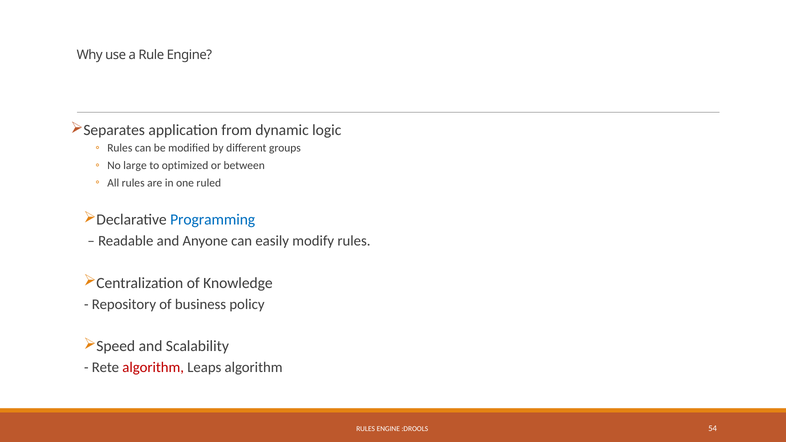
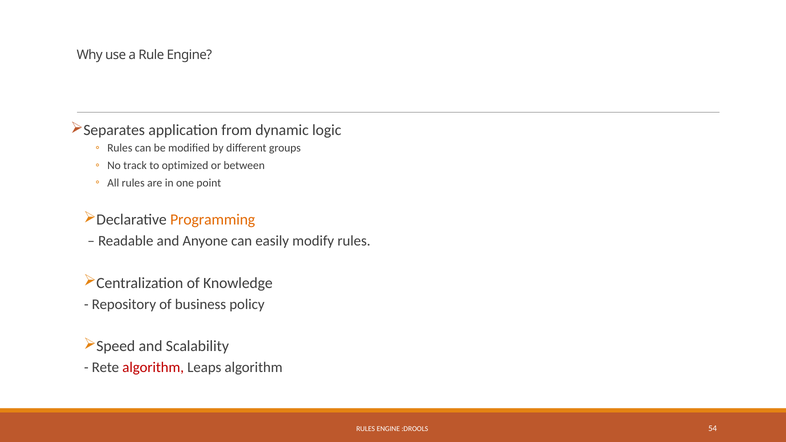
large: large -> track
ruled: ruled -> point
Programming colour: blue -> orange
